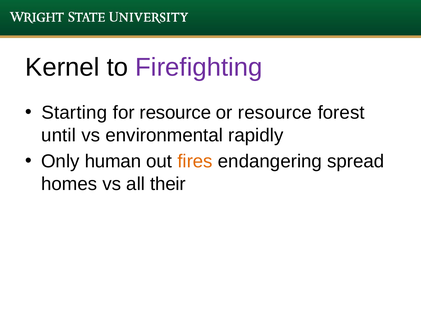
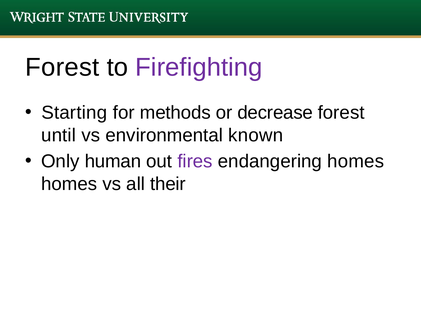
Kernel at (62, 67): Kernel -> Forest
for resource: resource -> methods
or resource: resource -> decrease
rapidly: rapidly -> known
fires colour: orange -> purple
endangering spread: spread -> homes
